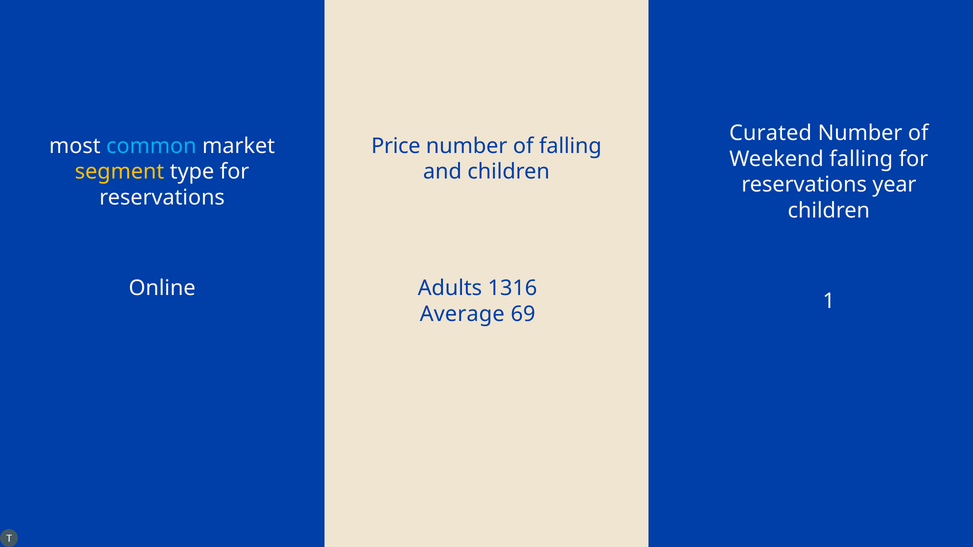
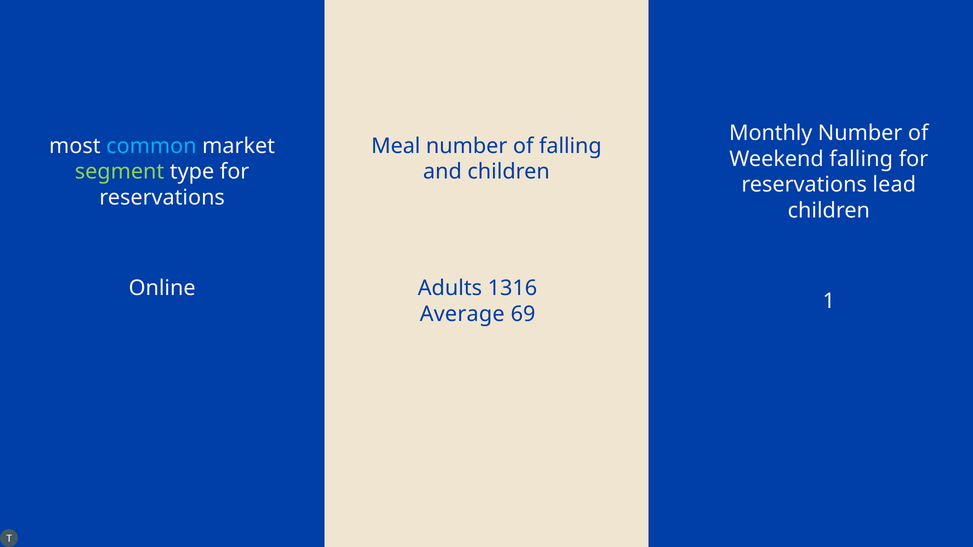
Curated: Curated -> Monthly
Price: Price -> Meal
segment colour: yellow -> light green
year: year -> lead
